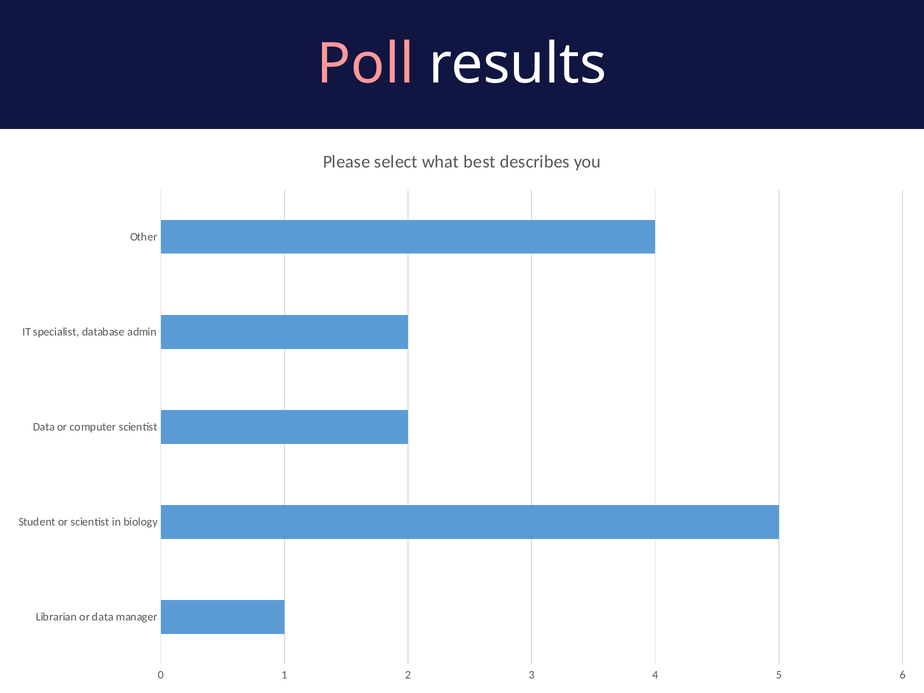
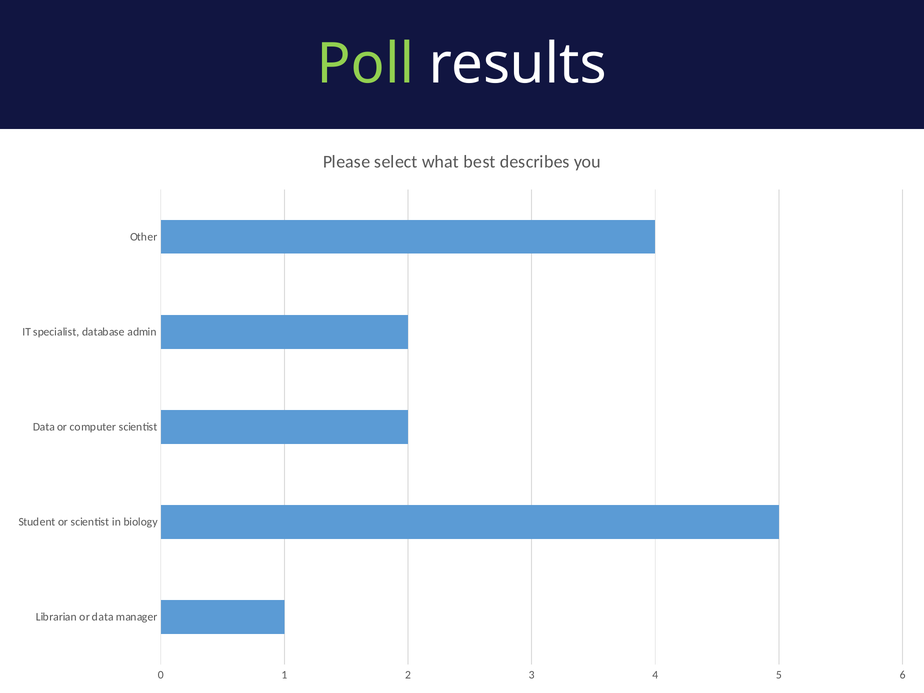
Poll colour: pink -> light green
